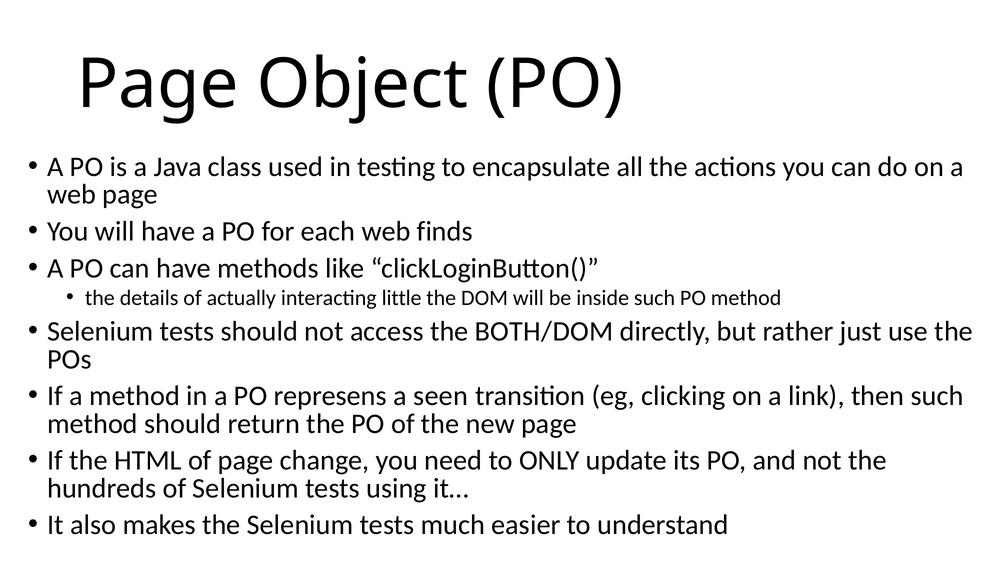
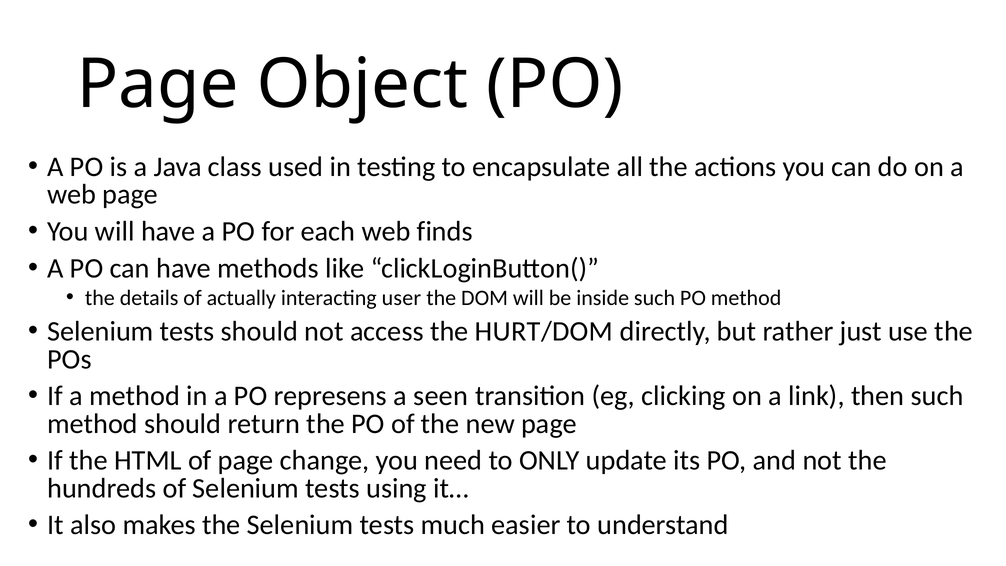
little: little -> user
BOTH/DOM: BOTH/DOM -> HURT/DOM
